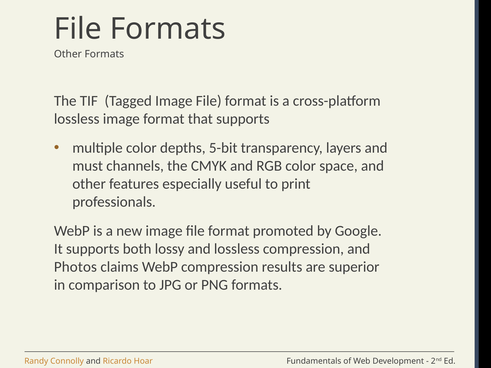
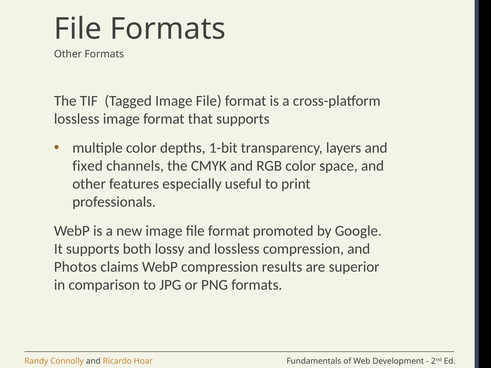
5-bit: 5-bit -> 1-bit
must: must -> fixed
